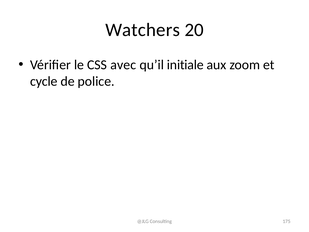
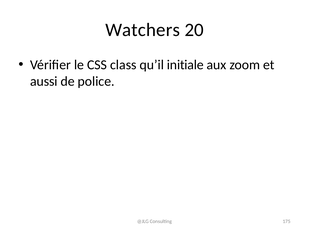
avec: avec -> class
cycle: cycle -> aussi
